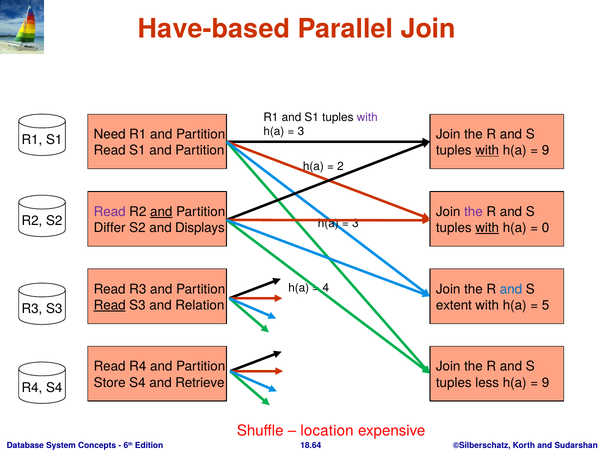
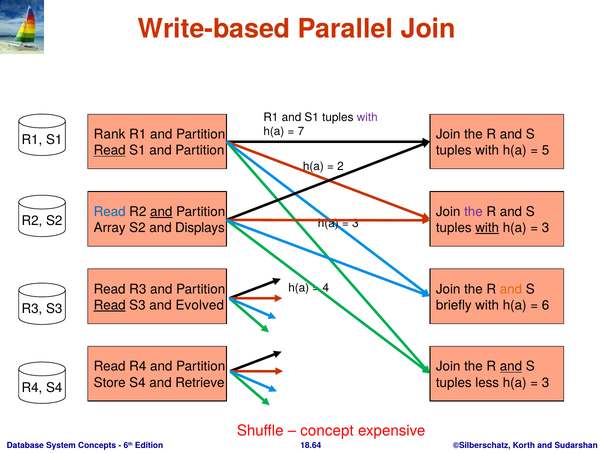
Have-based: Have-based -> Write-based
3 at (301, 132): 3 -> 7
Need: Need -> Rank
Read at (110, 151) underline: none -> present
with at (487, 151) underline: present -> none
9 at (546, 151): 9 -> 5
Read at (110, 212) colour: purple -> blue
Differ: Differ -> Array
0 at (546, 228): 0 -> 3
and at (511, 289) colour: blue -> orange
Relation: Relation -> Evolved
extent: extent -> briefly
5: 5 -> 6
and at (511, 366) underline: none -> present
9 at (546, 383): 9 -> 3
location: location -> concept
